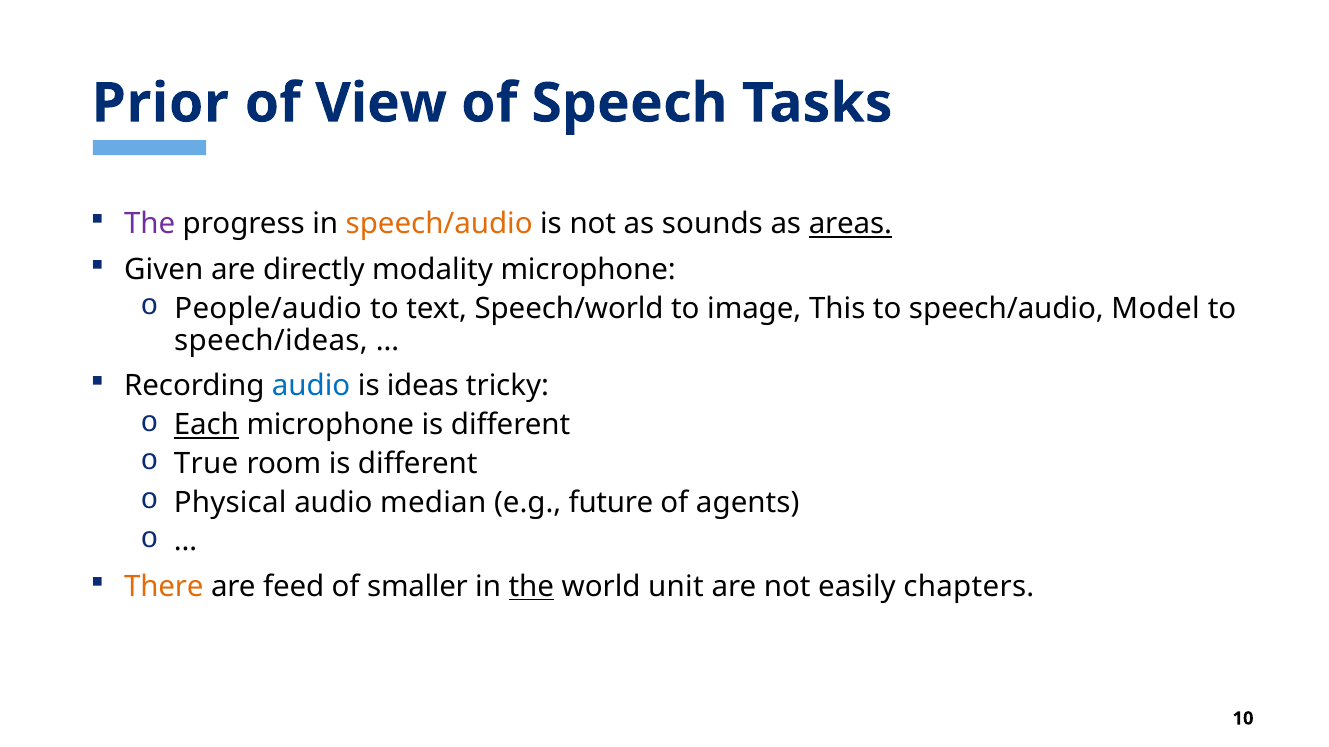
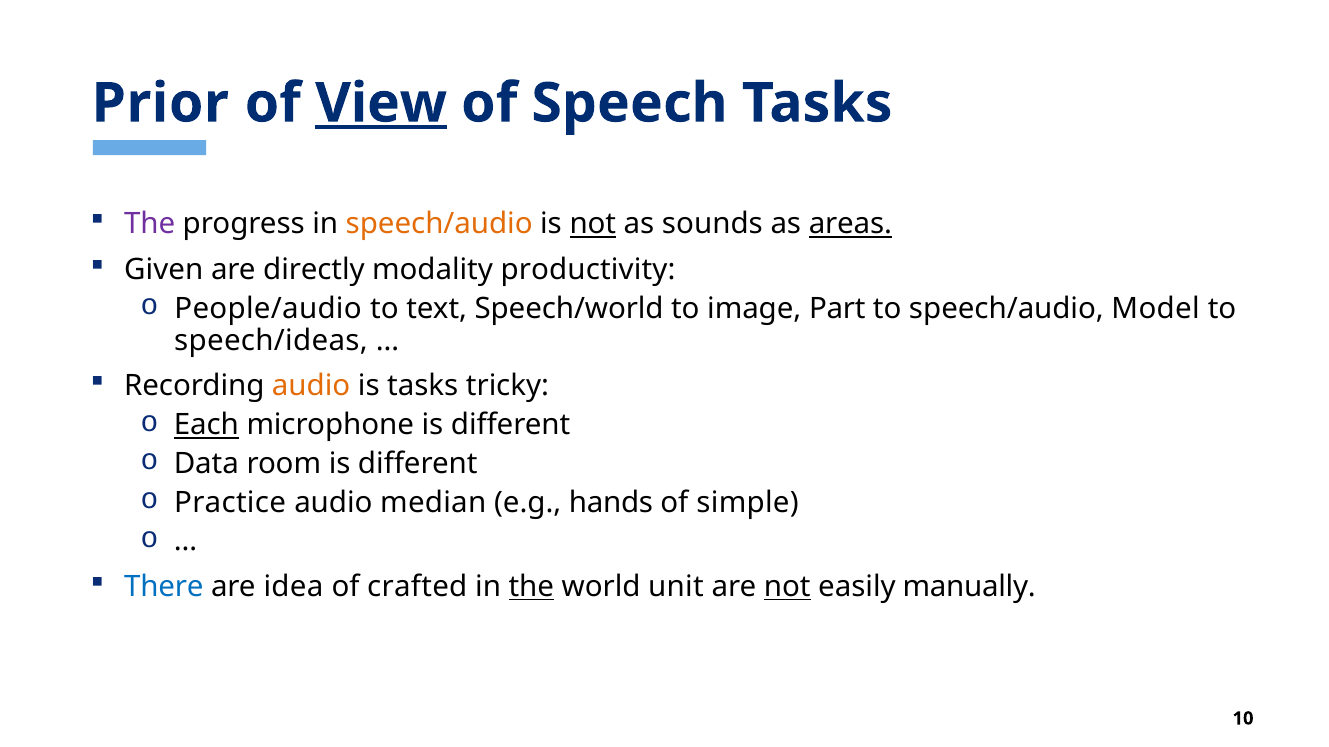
View underline: none -> present
not at (593, 224) underline: none -> present
modality microphone: microphone -> productivity
This: This -> Part
audio at (311, 387) colour: blue -> orange
is ideas: ideas -> tasks
True: True -> Data
Physical: Physical -> Practice
future: future -> hands
agents: agents -> simple
There colour: orange -> blue
feed: feed -> idea
smaller: smaller -> crafted
not at (787, 587) underline: none -> present
chapters: chapters -> manually
